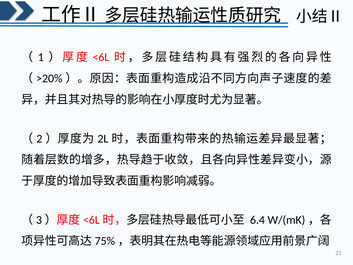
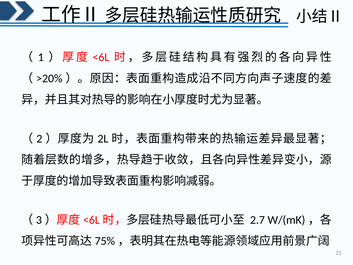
6.4: 6.4 -> 2.7
